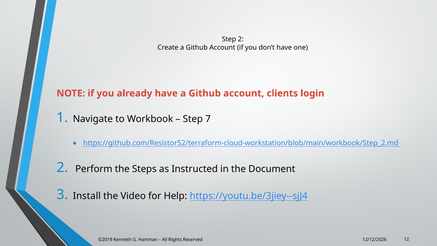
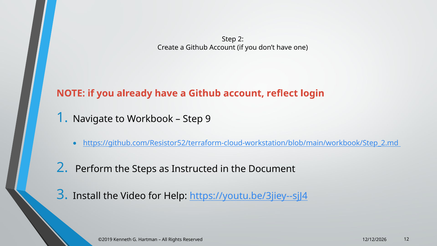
clients: clients -> reflect
7: 7 -> 9
